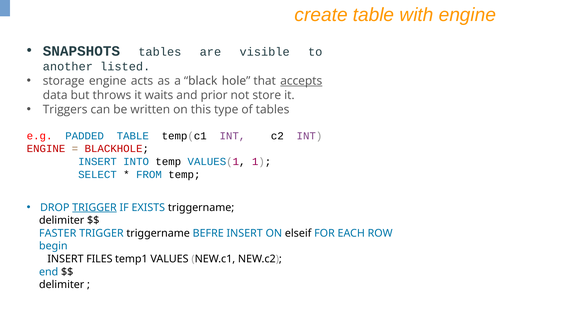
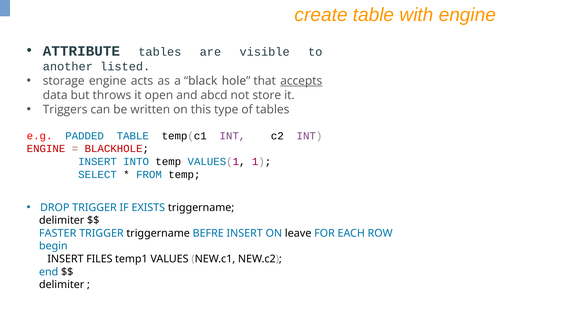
SNAPSHOTS: SNAPSHOTS -> ATTRIBUTE
waits: waits -> open
prior: prior -> abcd
TRIGGER at (94, 207) underline: present -> none
elseif: elseif -> leave
